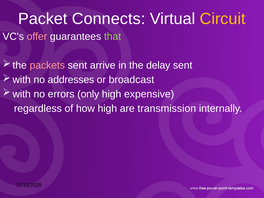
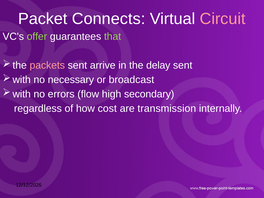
Circuit colour: yellow -> pink
offer colour: pink -> light green
addresses: addresses -> necessary
only: only -> flow
expensive: expensive -> secondary
how high: high -> cost
